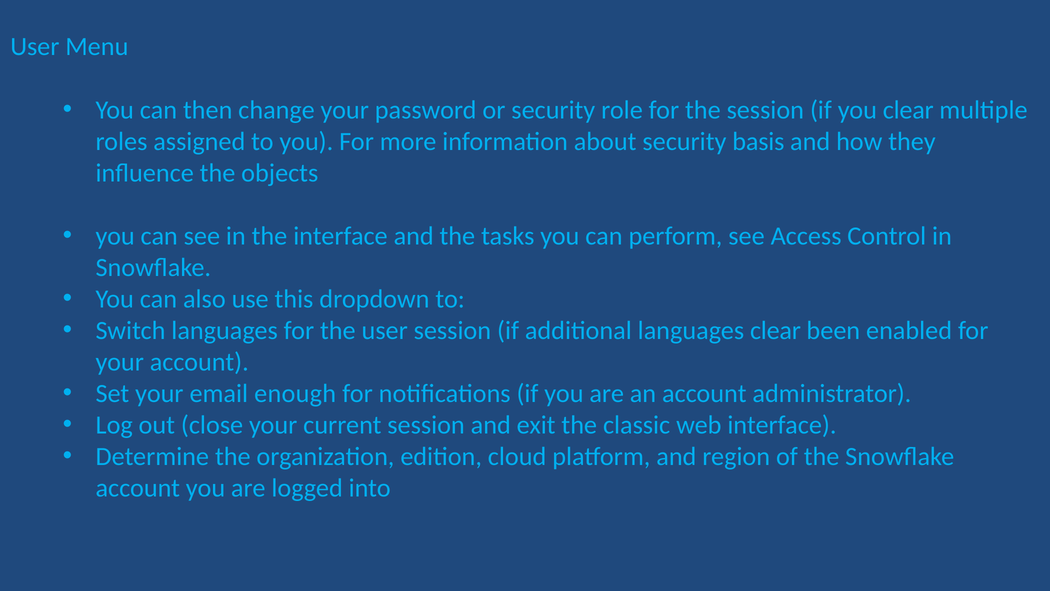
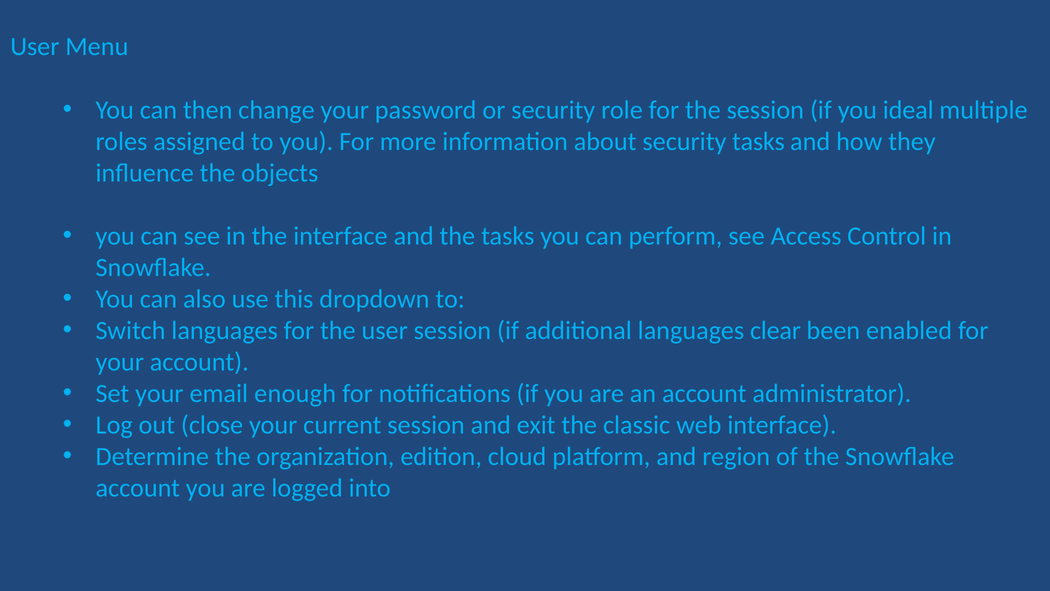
you clear: clear -> ideal
security basis: basis -> tasks
